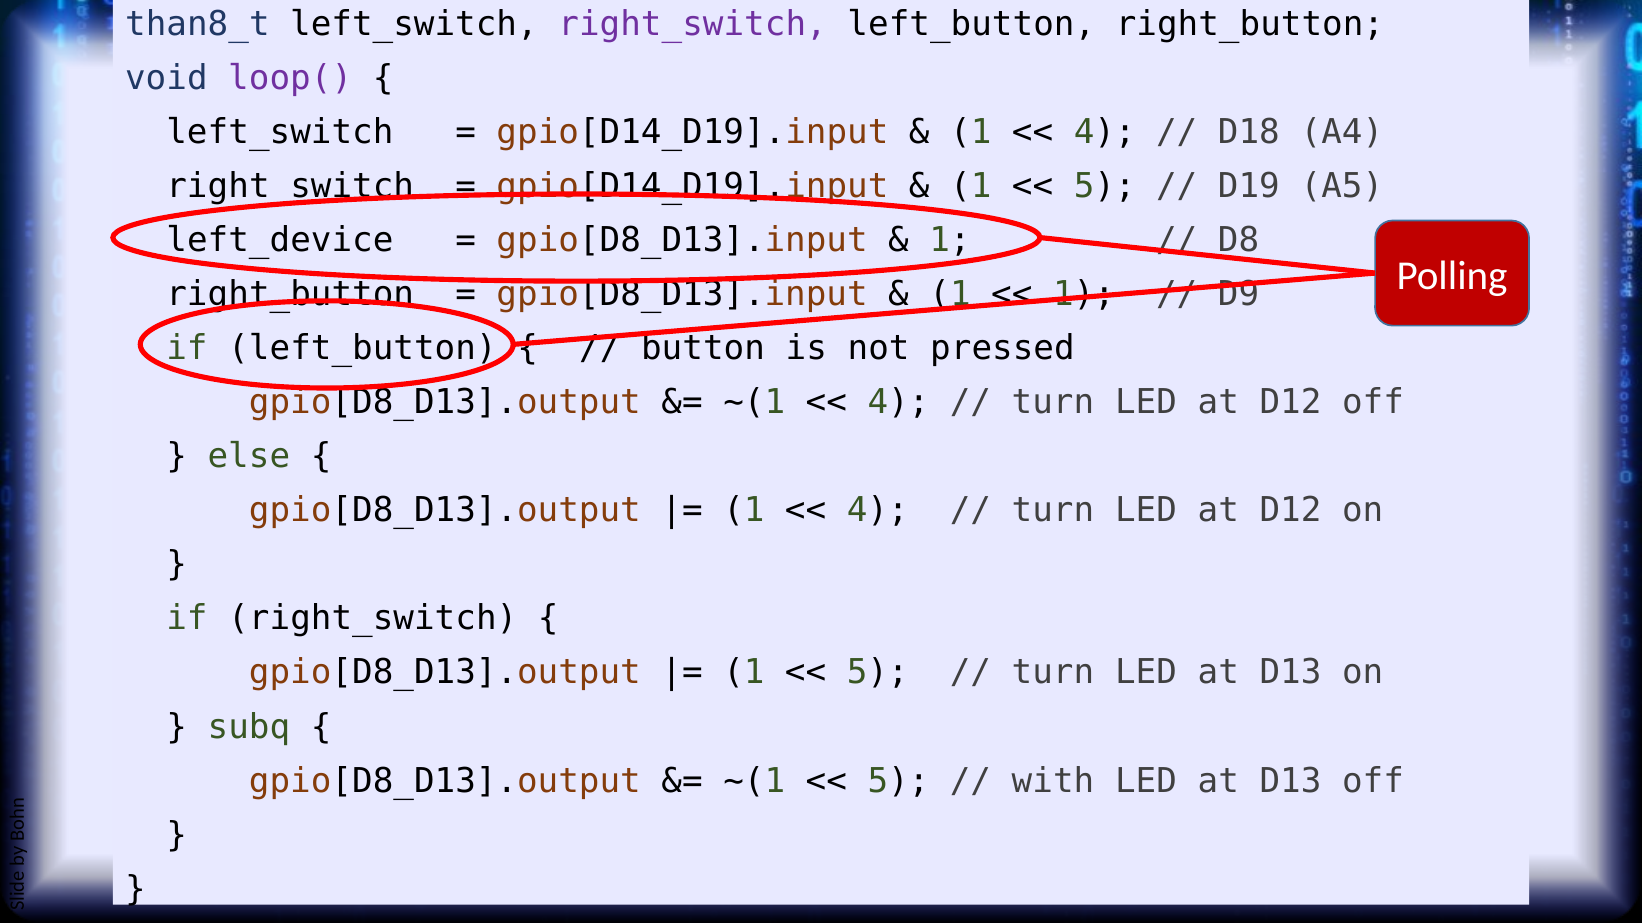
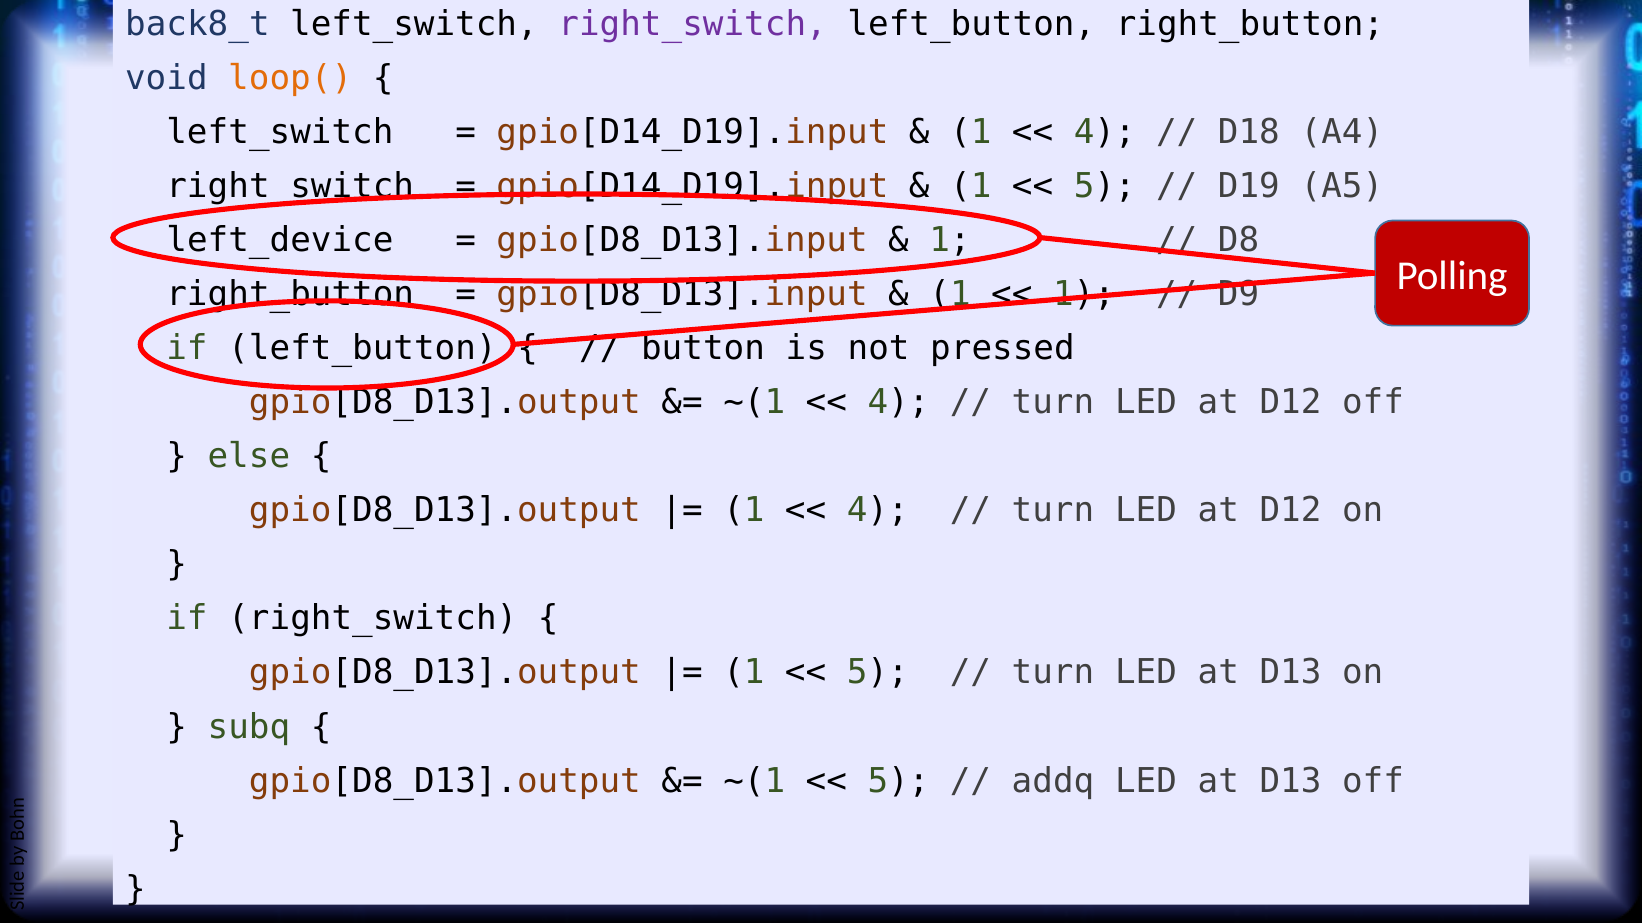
than8_t: than8_t -> back8_t
loop( colour: purple -> orange
with: with -> addq
